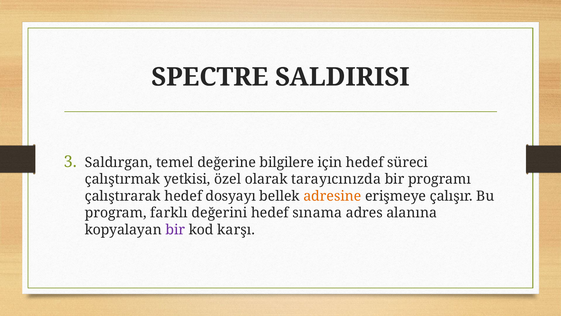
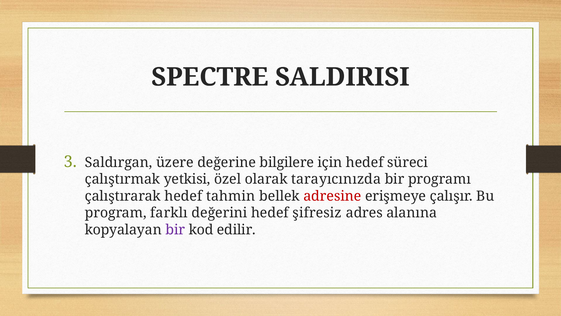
temel: temel -> üzere
dosyayı: dosyayı -> tahmin
adresine colour: orange -> red
sınama: sınama -> şifresiz
karşı: karşı -> edilir
